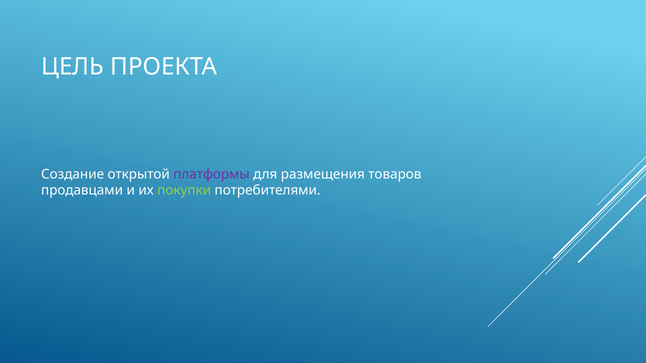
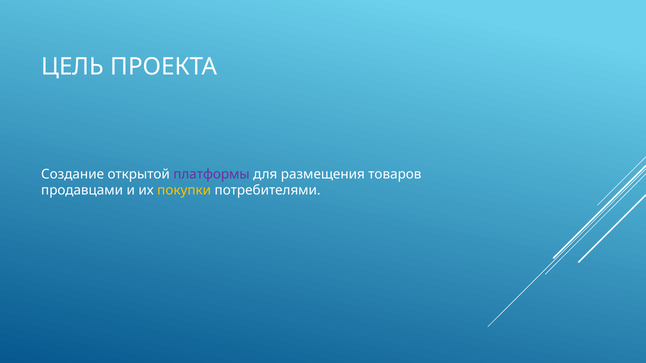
покупки colour: light green -> yellow
